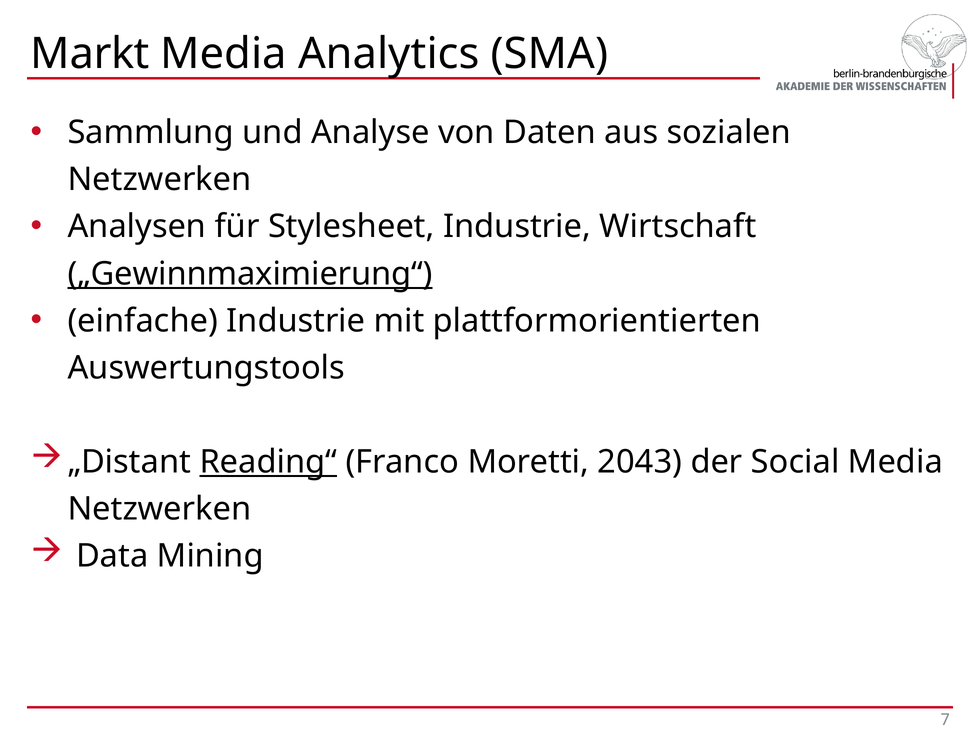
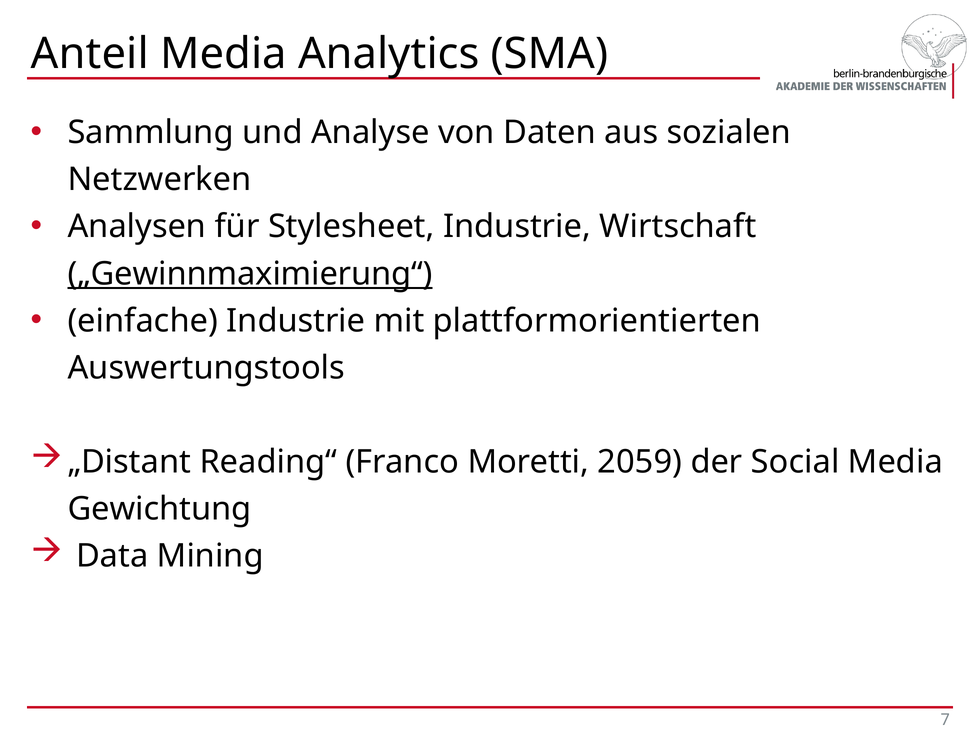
Markt: Markt -> Anteil
Reading“ underline: present -> none
2043: 2043 -> 2059
Netzwerken at (159, 509): Netzwerken -> Gewichtung
